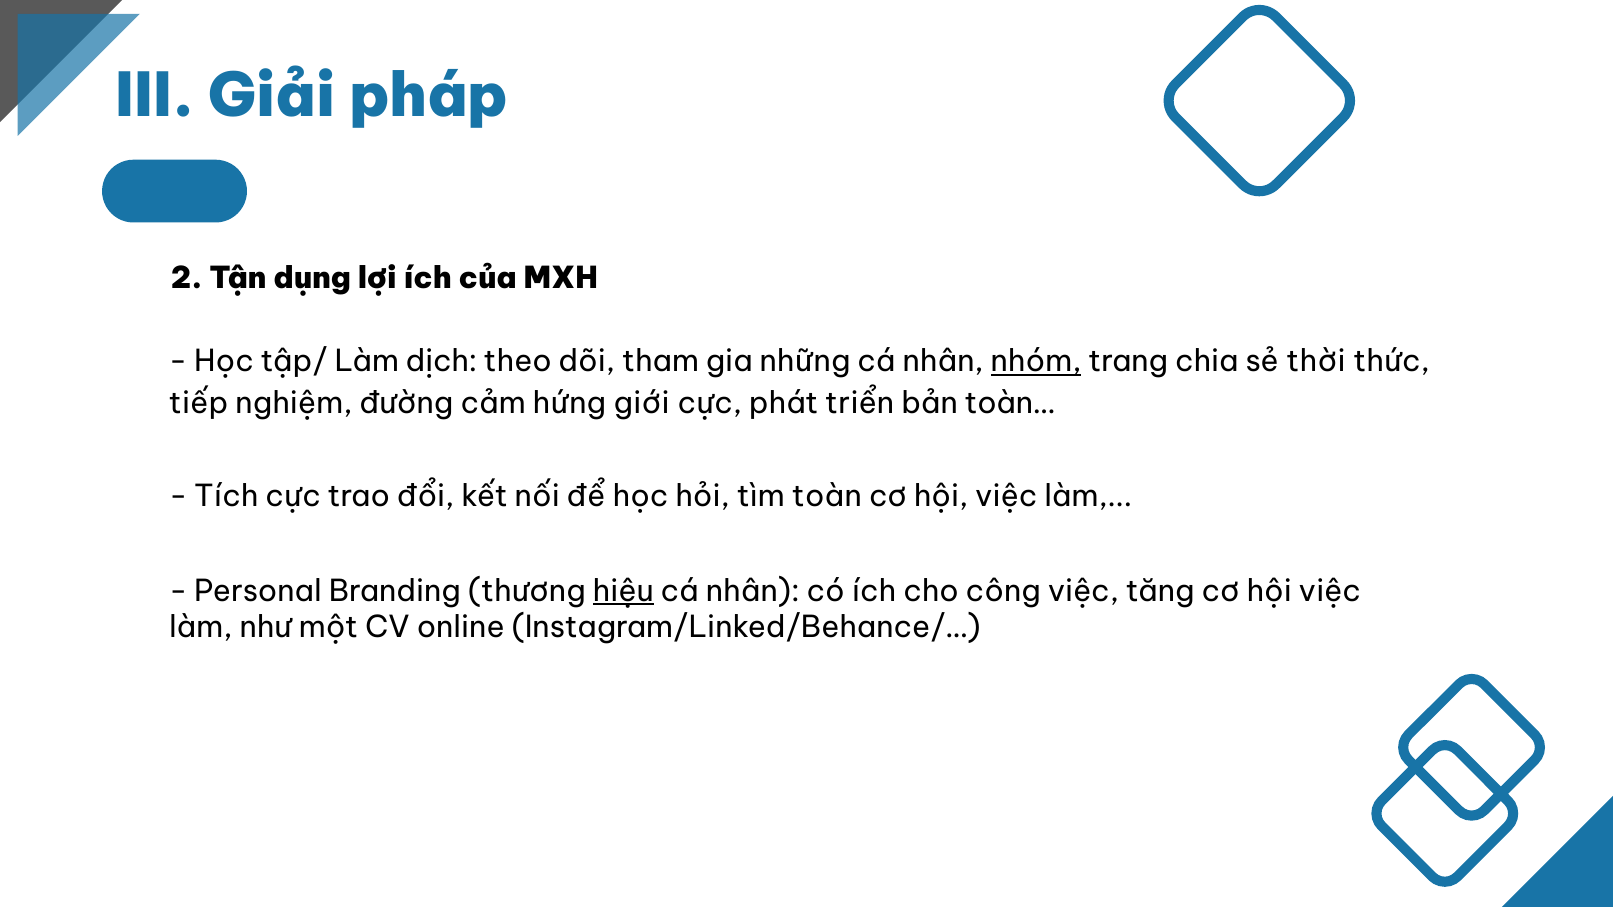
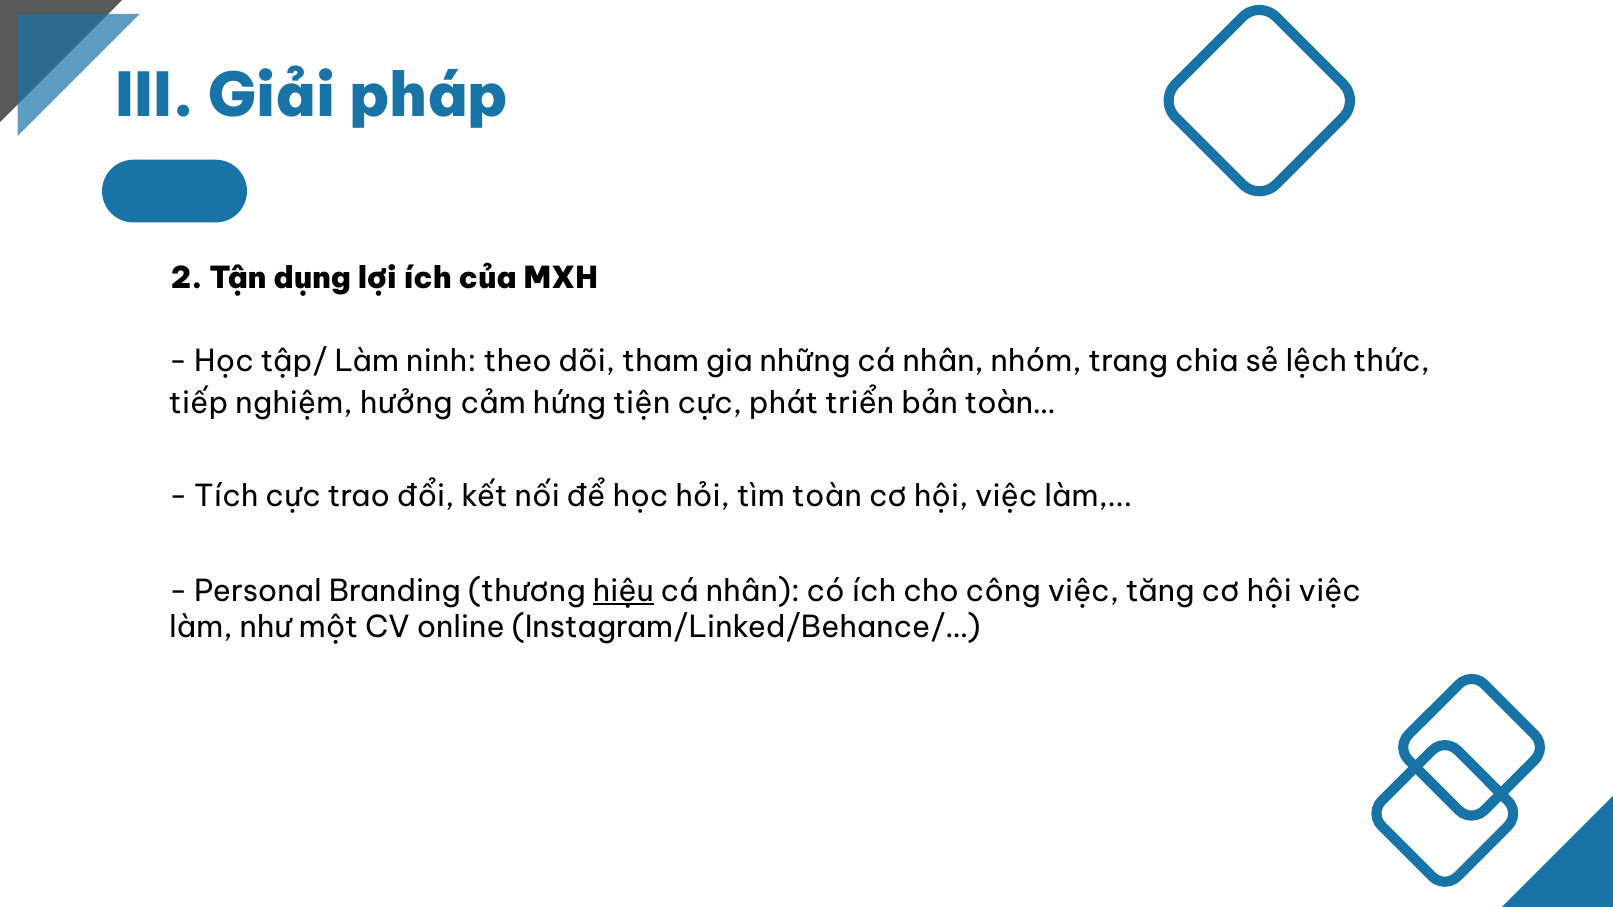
dịch: dịch -> ninh
nhóm underline: present -> none
thời: thời -> lệch
đường: đường -> hưởng
giới: giới -> tiện
